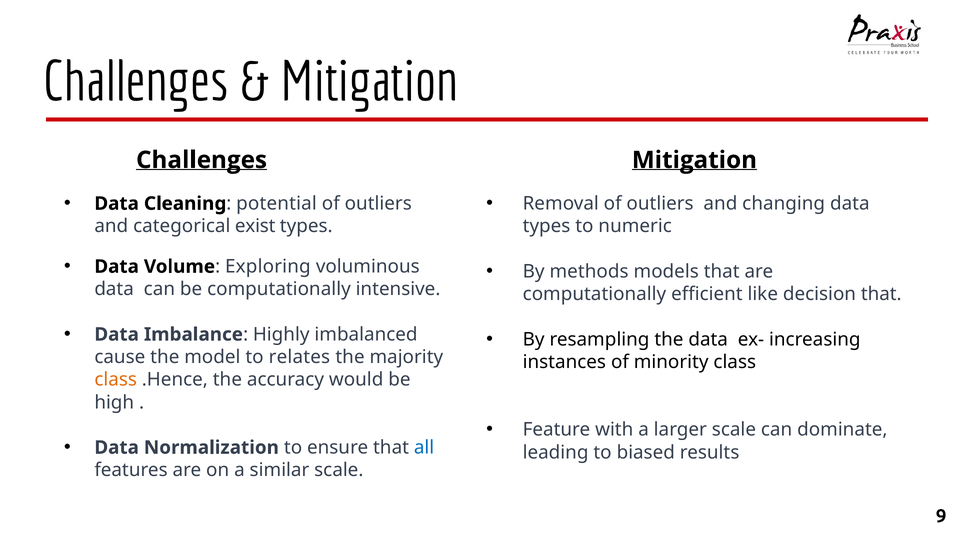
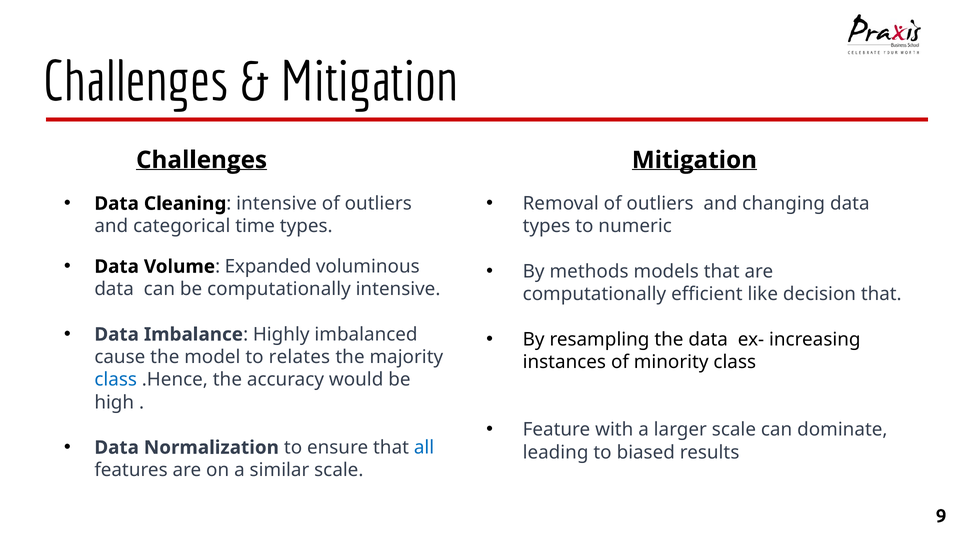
Cleaning potential: potential -> intensive
exist: exist -> time
Exploring: Exploring -> Expanded
class at (116, 380) colour: orange -> blue
